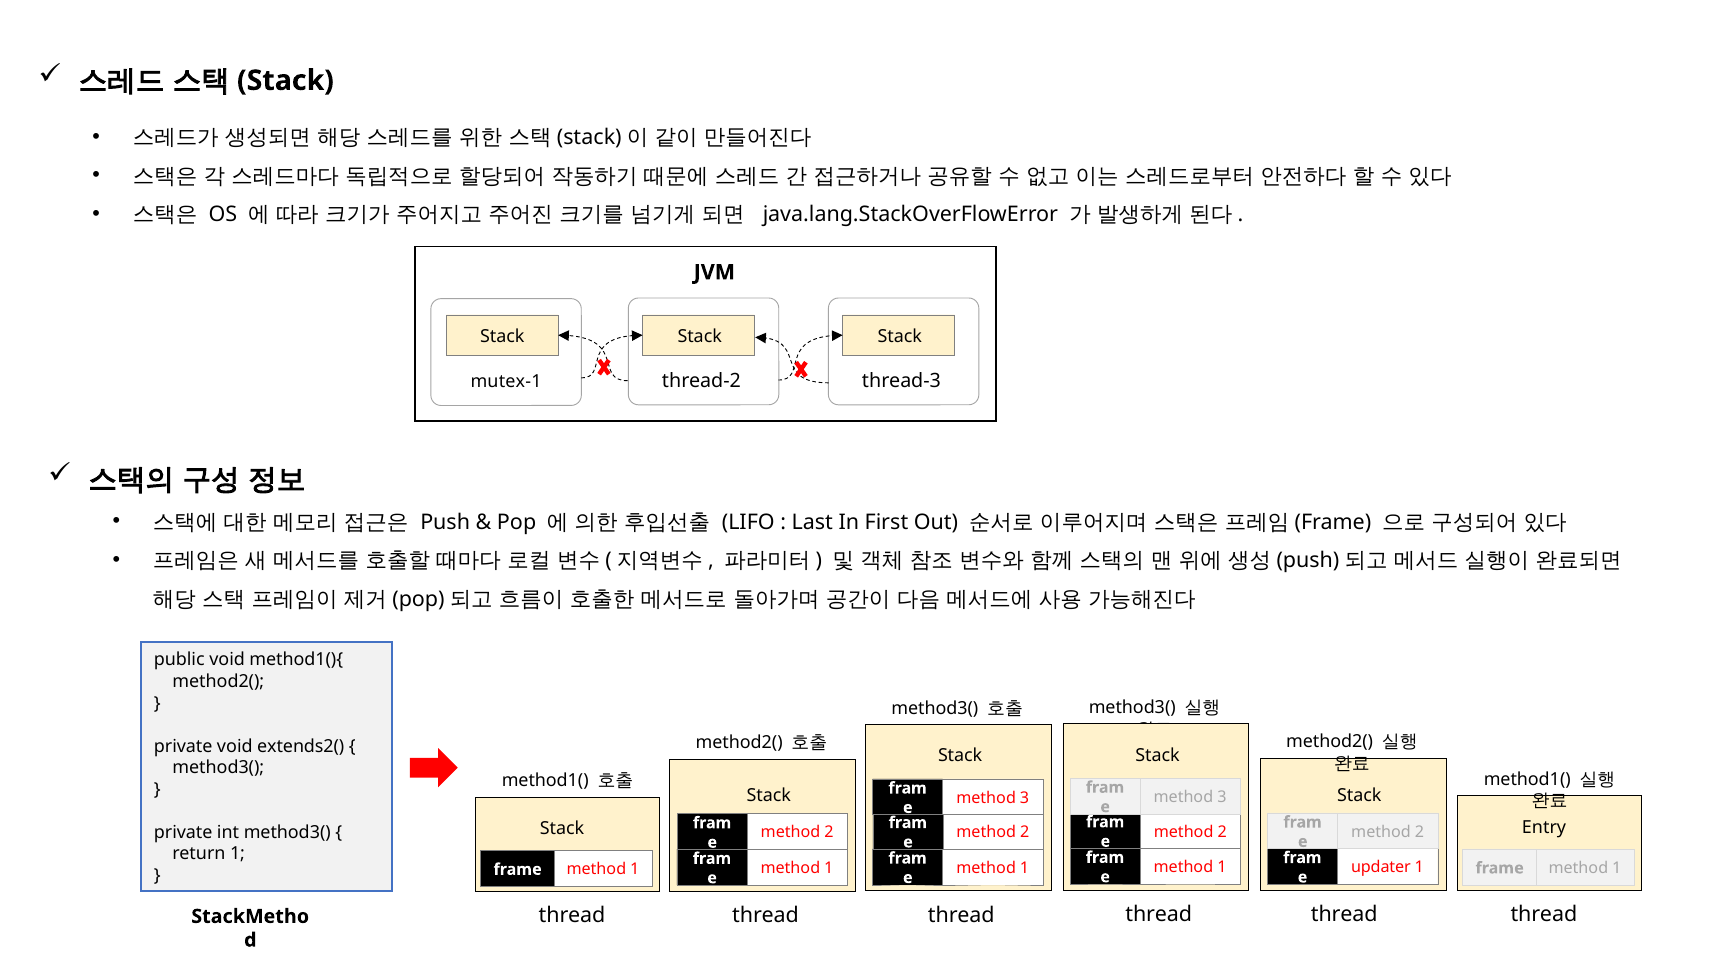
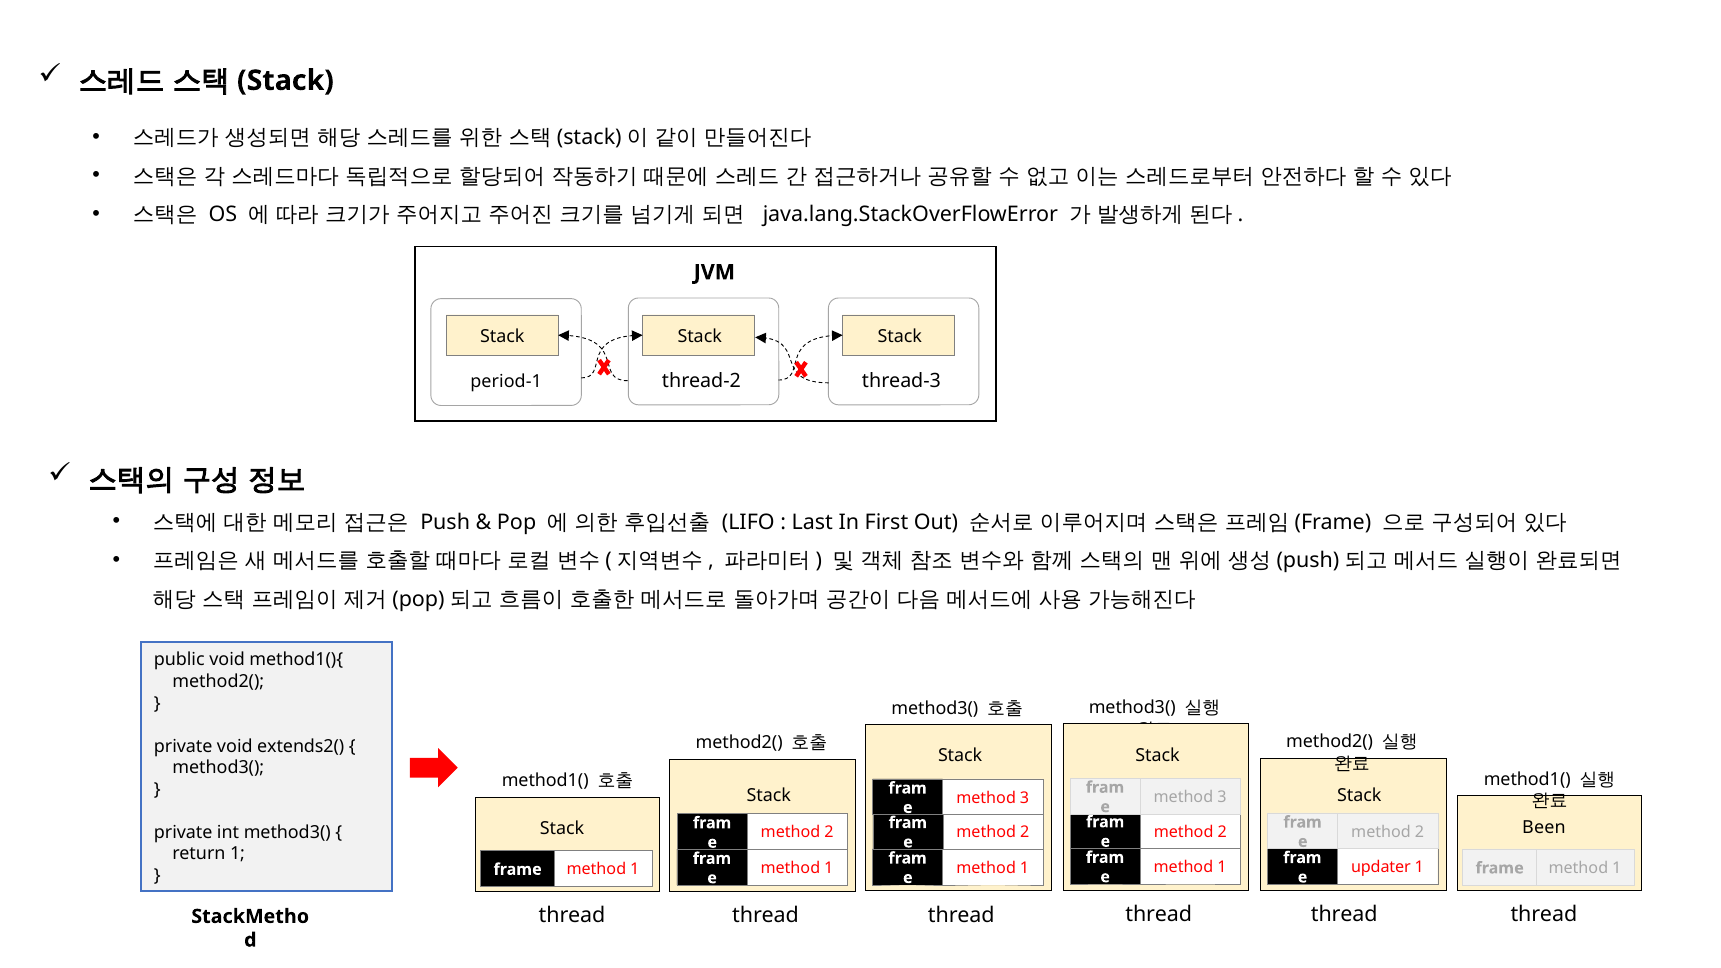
mutex-1: mutex-1 -> period-1
Entry: Entry -> Been
